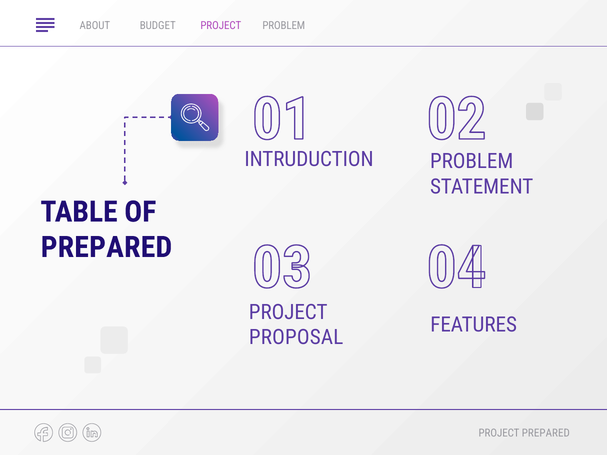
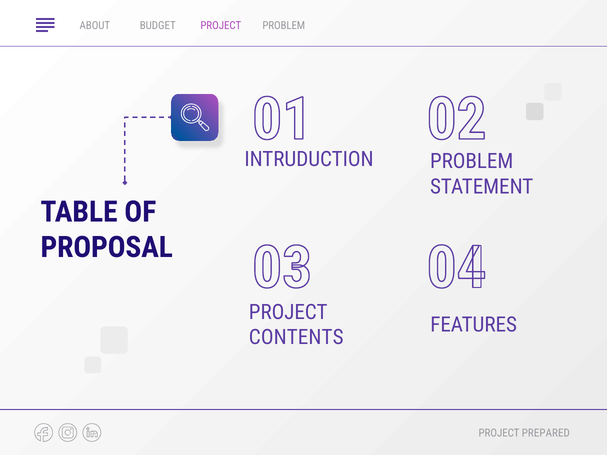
PREPARED at (106, 247): PREPARED -> PROPOSAL
PROPOSAL: PROPOSAL -> CONTENTS
